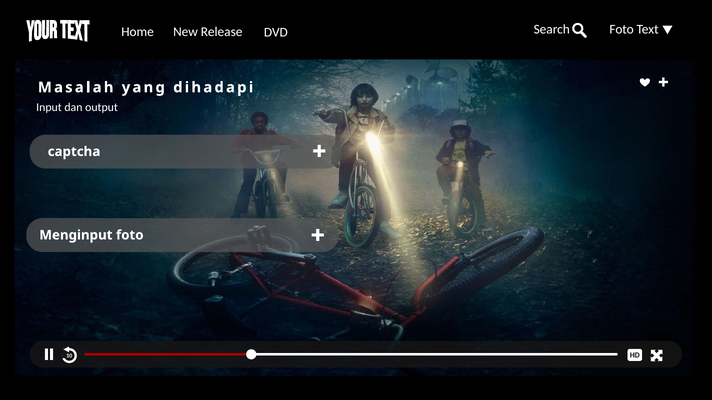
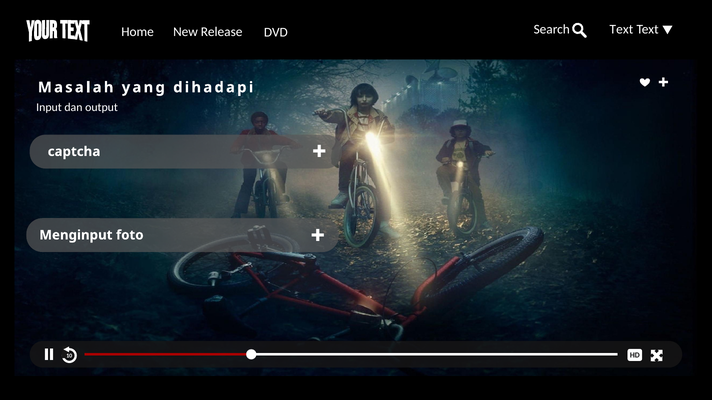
Search Foto: Foto -> Text
